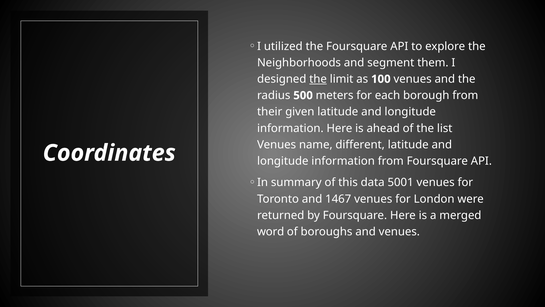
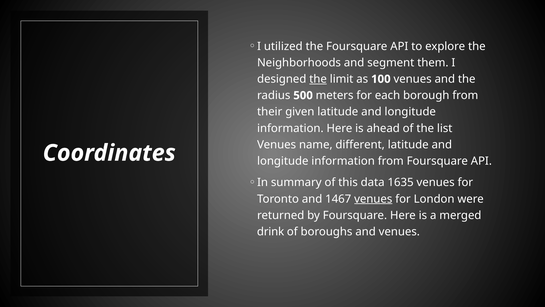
5001: 5001 -> 1635
venues at (373, 199) underline: none -> present
word: word -> drink
